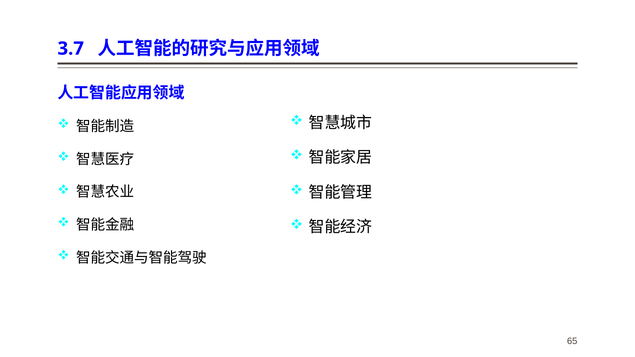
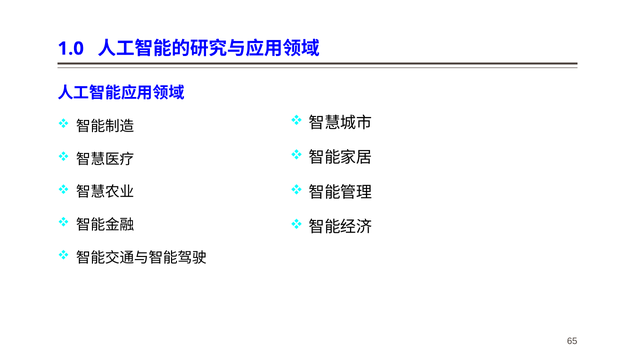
3.7: 3.7 -> 1.0
